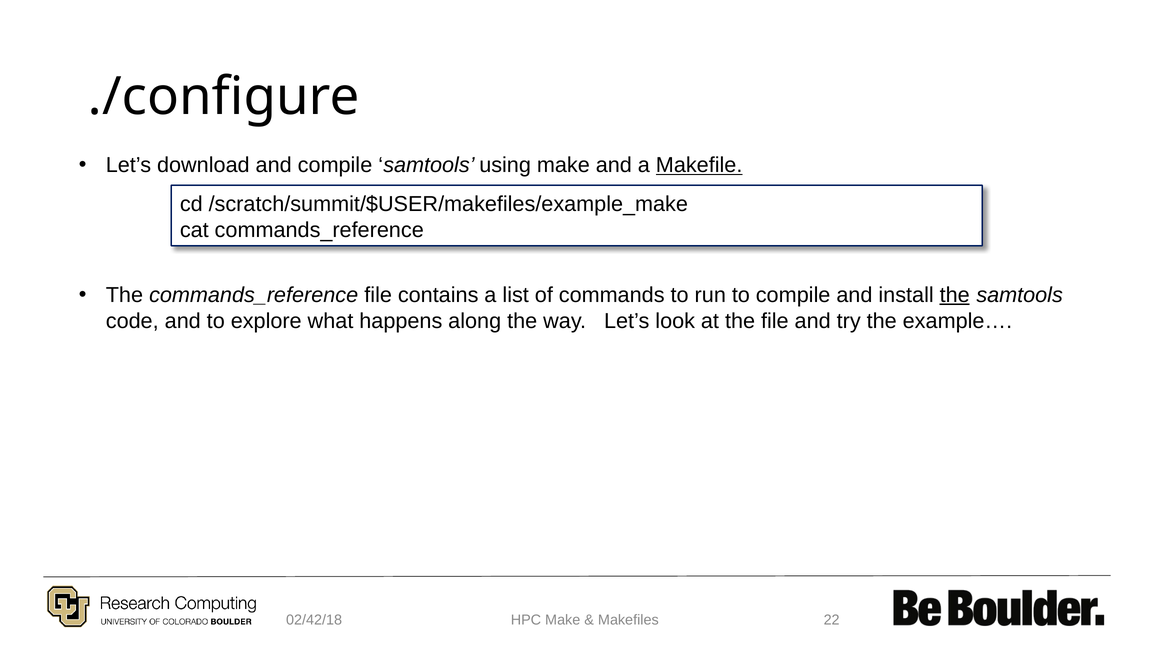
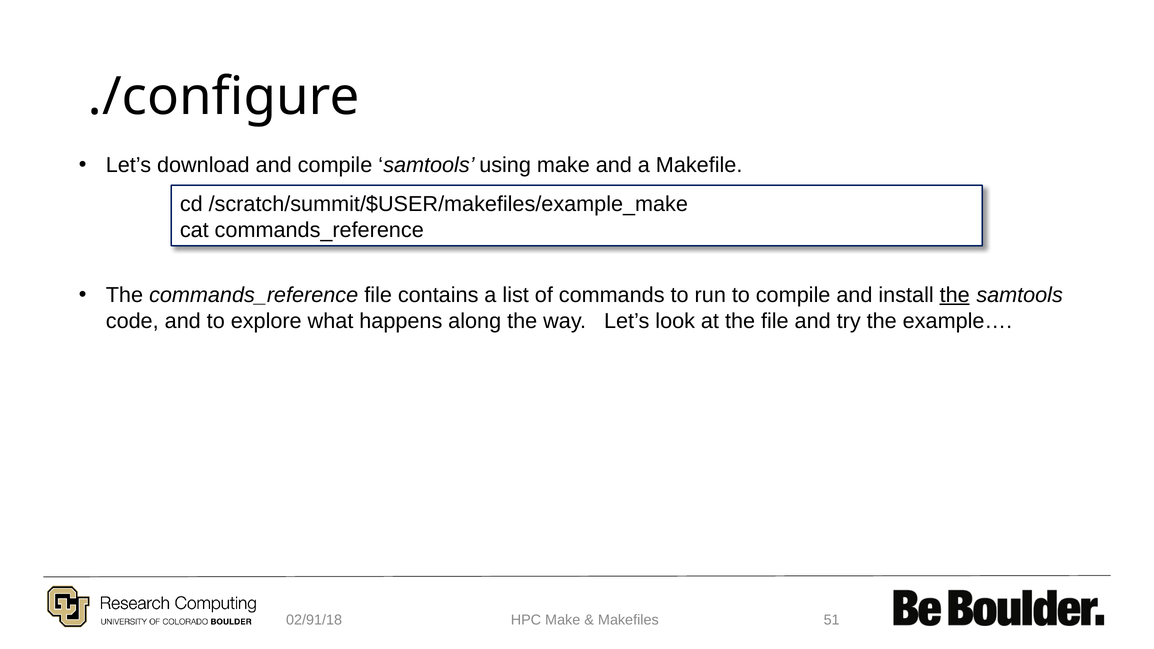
Makefile underline: present -> none
02/42/18: 02/42/18 -> 02/91/18
22: 22 -> 51
